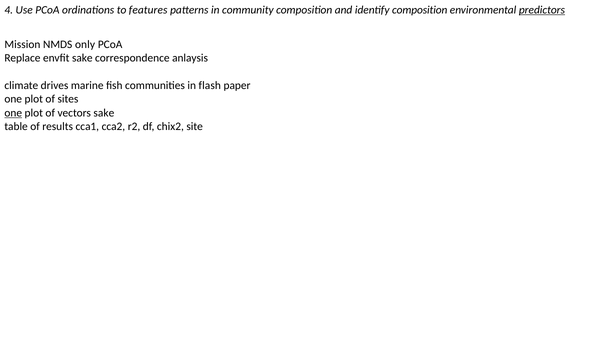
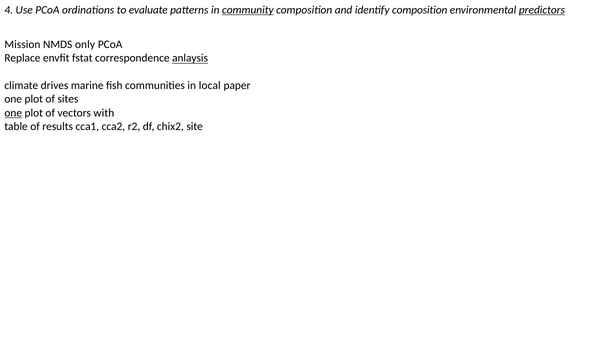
features: features -> evaluate
community underline: none -> present
envfit sake: sake -> fstat
anlaysis underline: none -> present
flash: flash -> local
vectors sake: sake -> with
